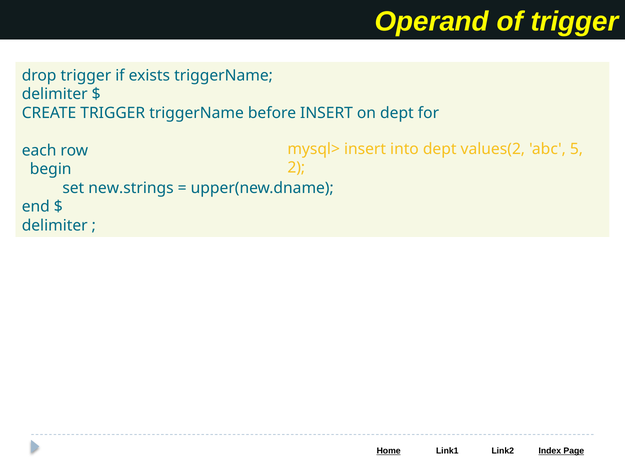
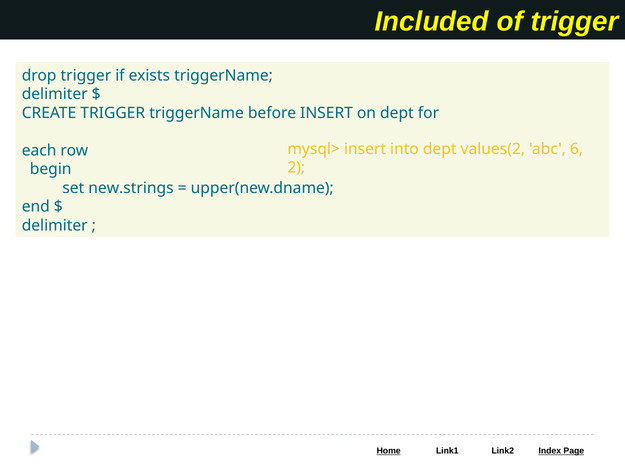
Operand: Operand -> Included
5: 5 -> 6
